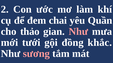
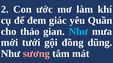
chai: chai -> giác
Như at (78, 32) colour: pink -> light blue
khắc: khắc -> dũng
